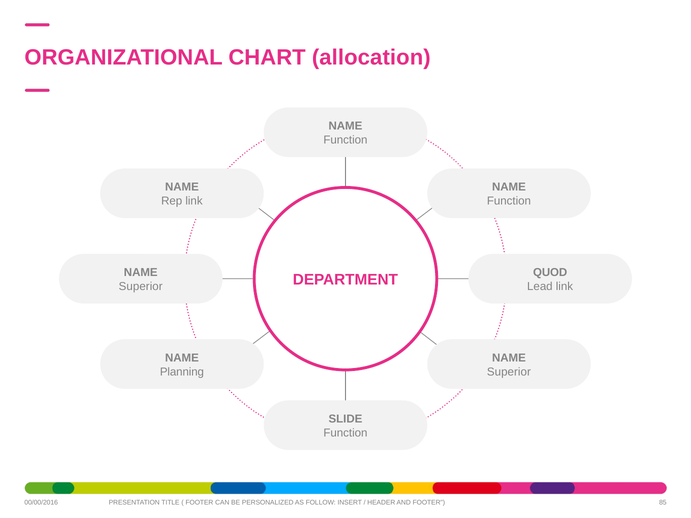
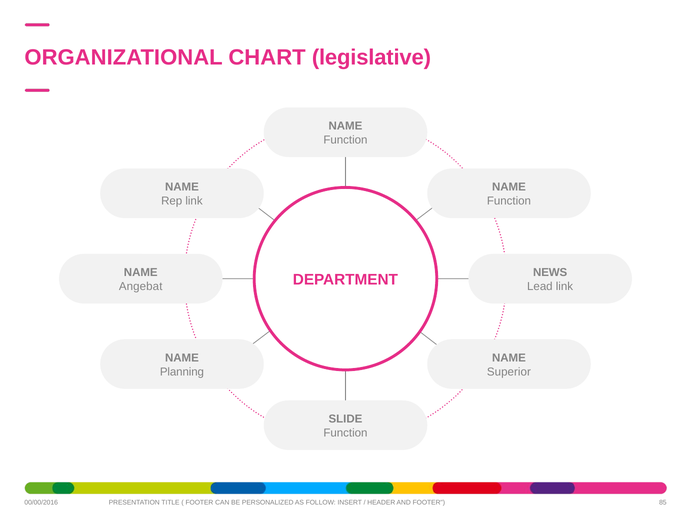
allocation: allocation -> legislative
QUOD: QUOD -> NEWS
Superior at (141, 287): Superior -> Angebat
